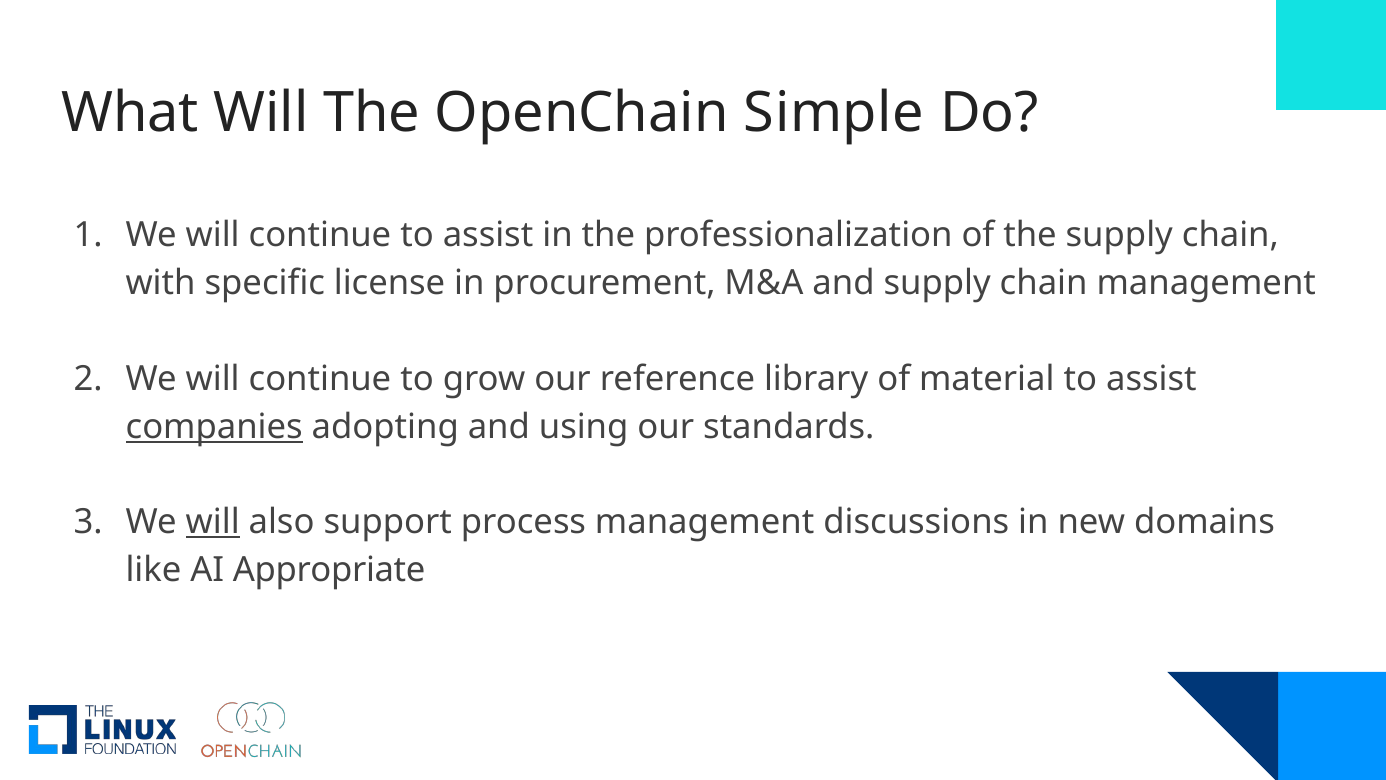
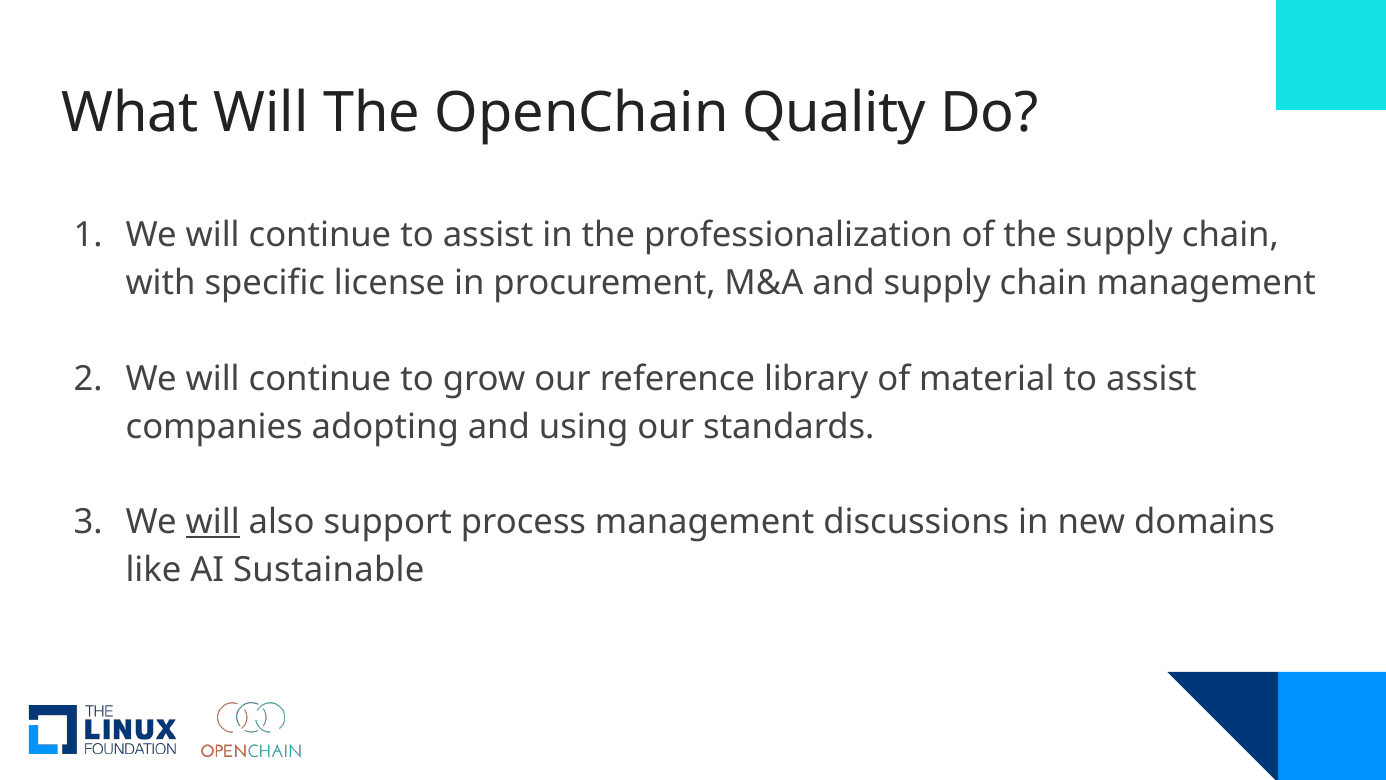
Simple: Simple -> Quality
companies underline: present -> none
Appropriate: Appropriate -> Sustainable
